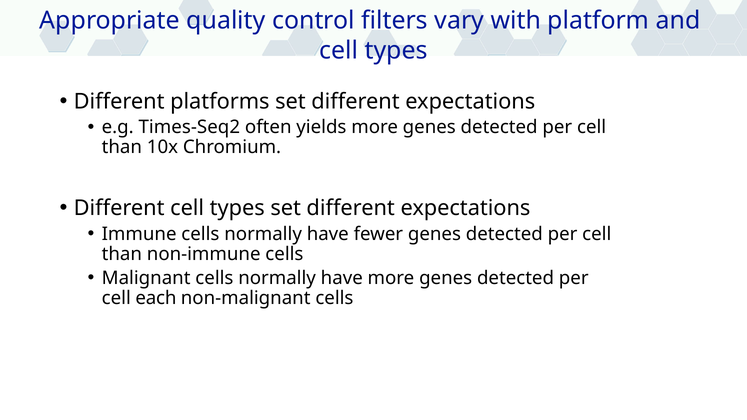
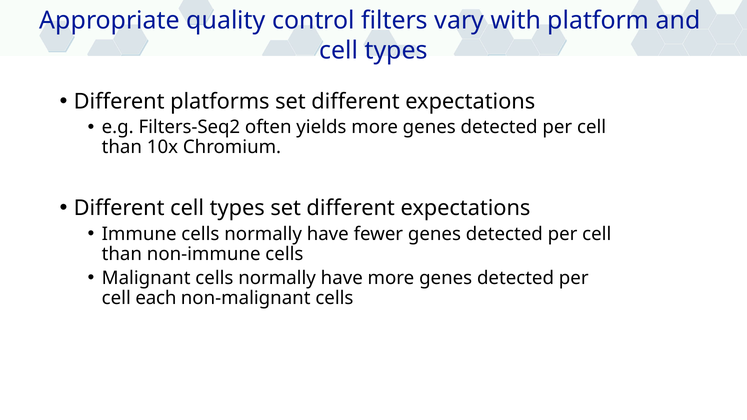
Times-Seq2: Times-Seq2 -> Filters-Seq2
